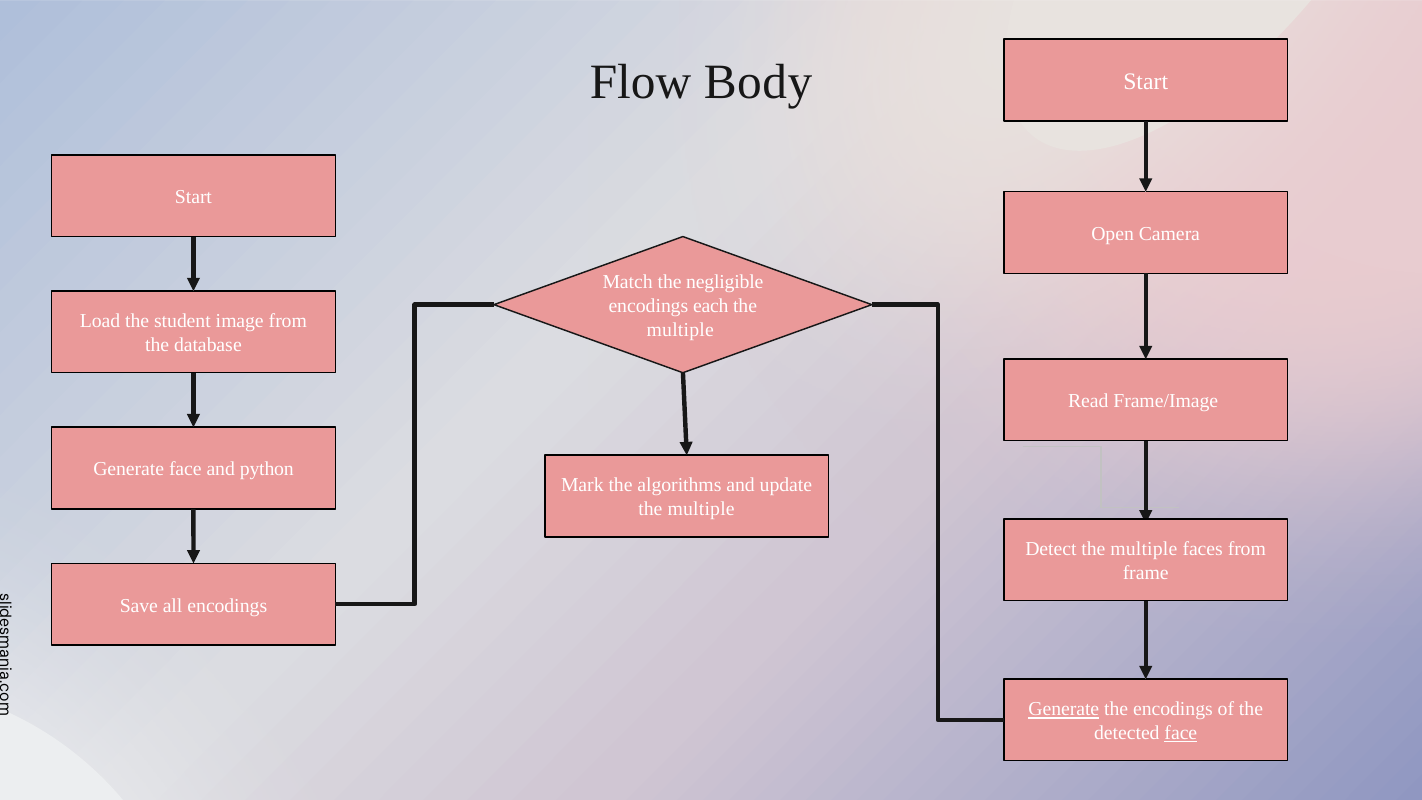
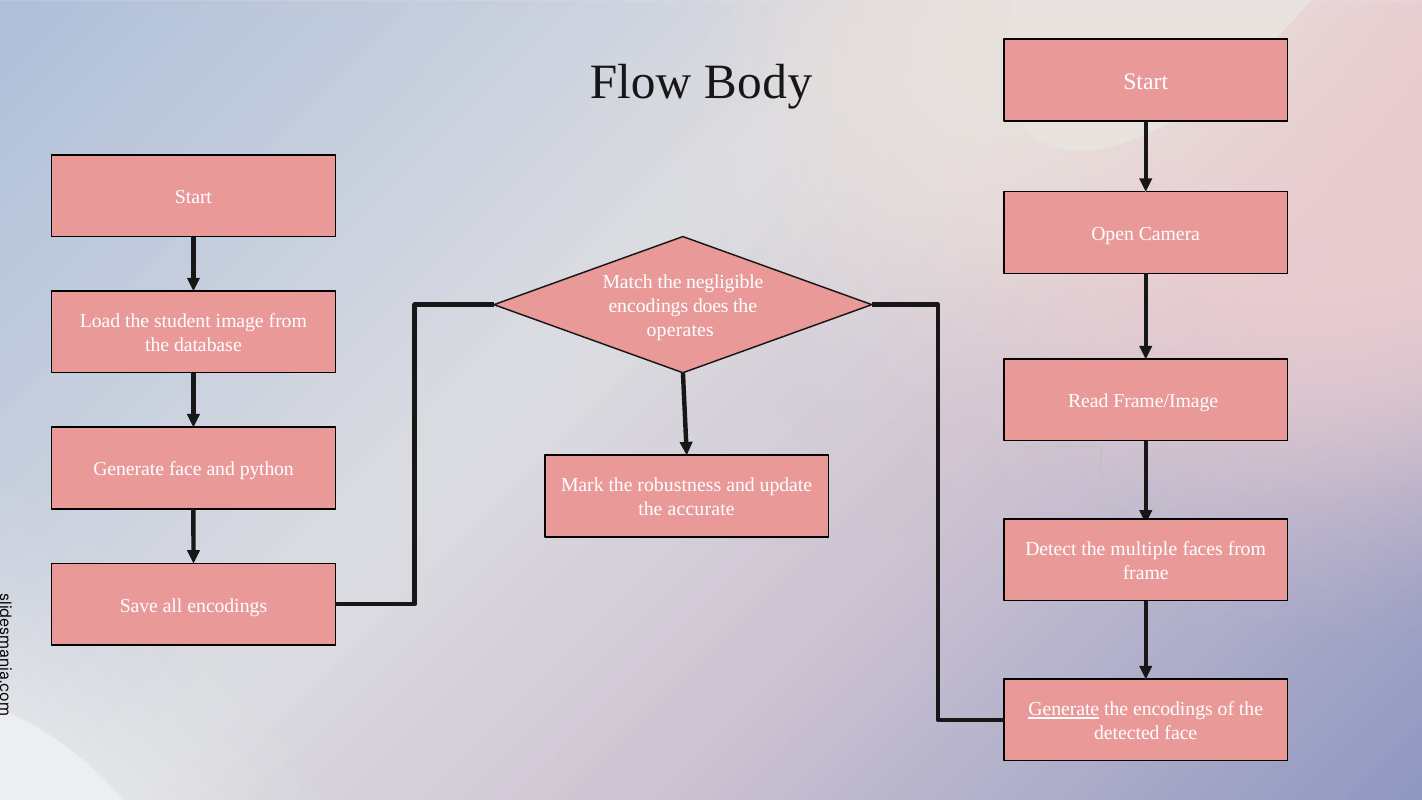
each: each -> does
multiple at (680, 330): multiple -> operates
algorithms: algorithms -> robustness
multiple at (701, 509): multiple -> accurate
face at (1181, 733) underline: present -> none
